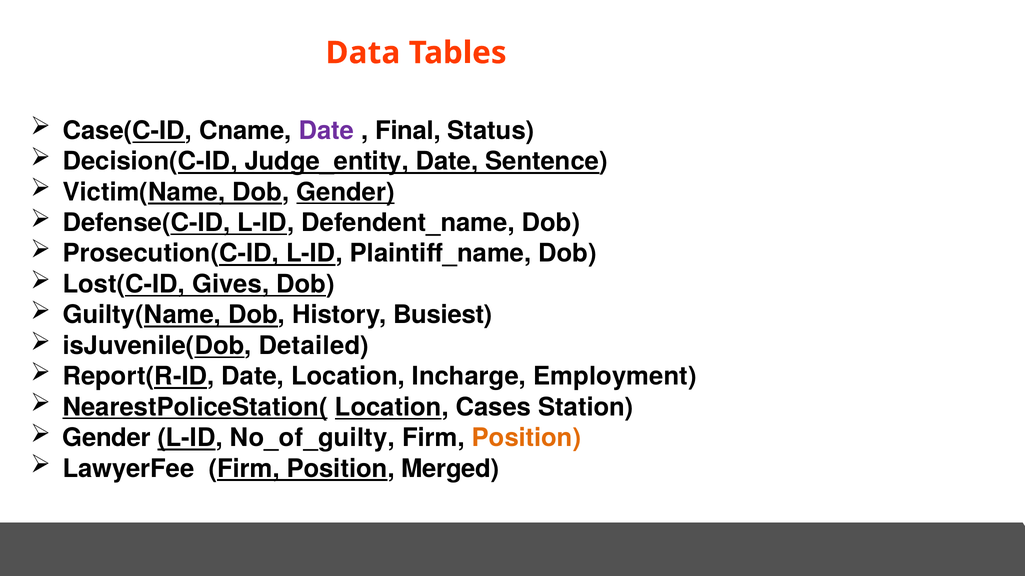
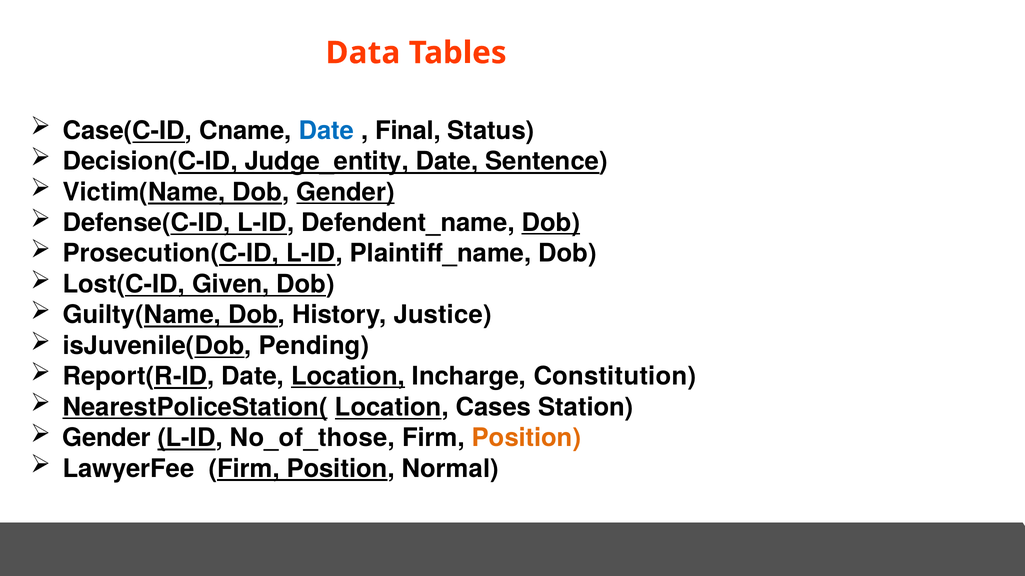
Date at (326, 131) colour: purple -> blue
Dob at (551, 223) underline: none -> present
Gives: Gives -> Given
Busiest: Busiest -> Justice
Detailed: Detailed -> Pending
Location at (348, 377) underline: none -> present
Employment: Employment -> Constitution
No_of_guilty: No_of_guilty -> No_of_those
Merged: Merged -> Normal
